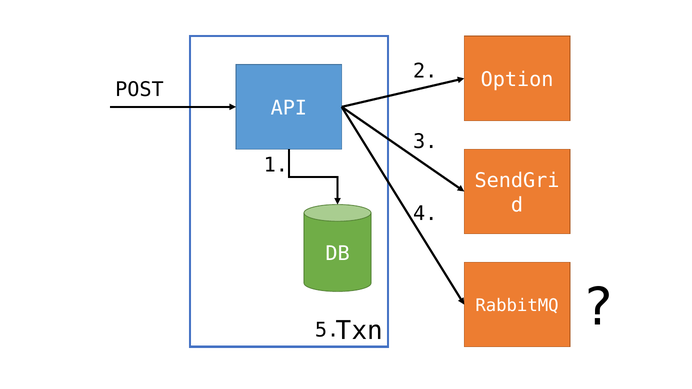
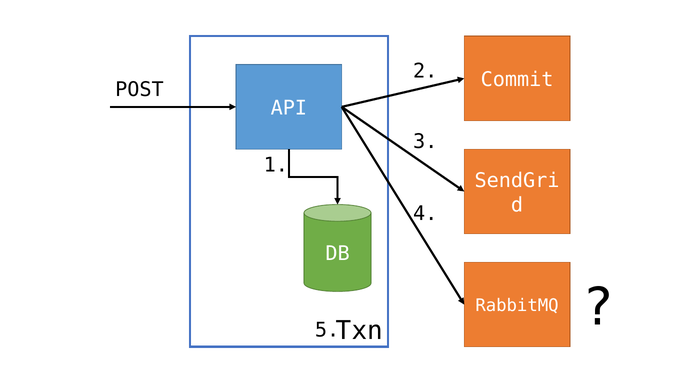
Option: Option -> Commit
